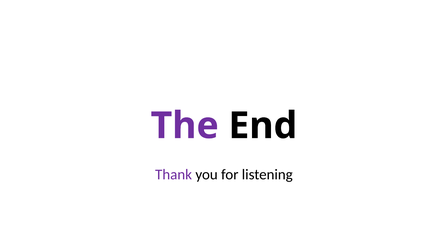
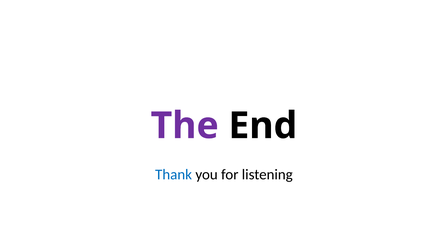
Thank colour: purple -> blue
